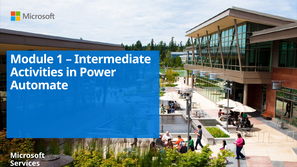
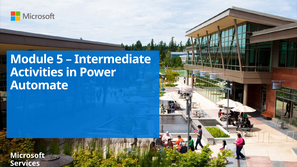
1: 1 -> 5
